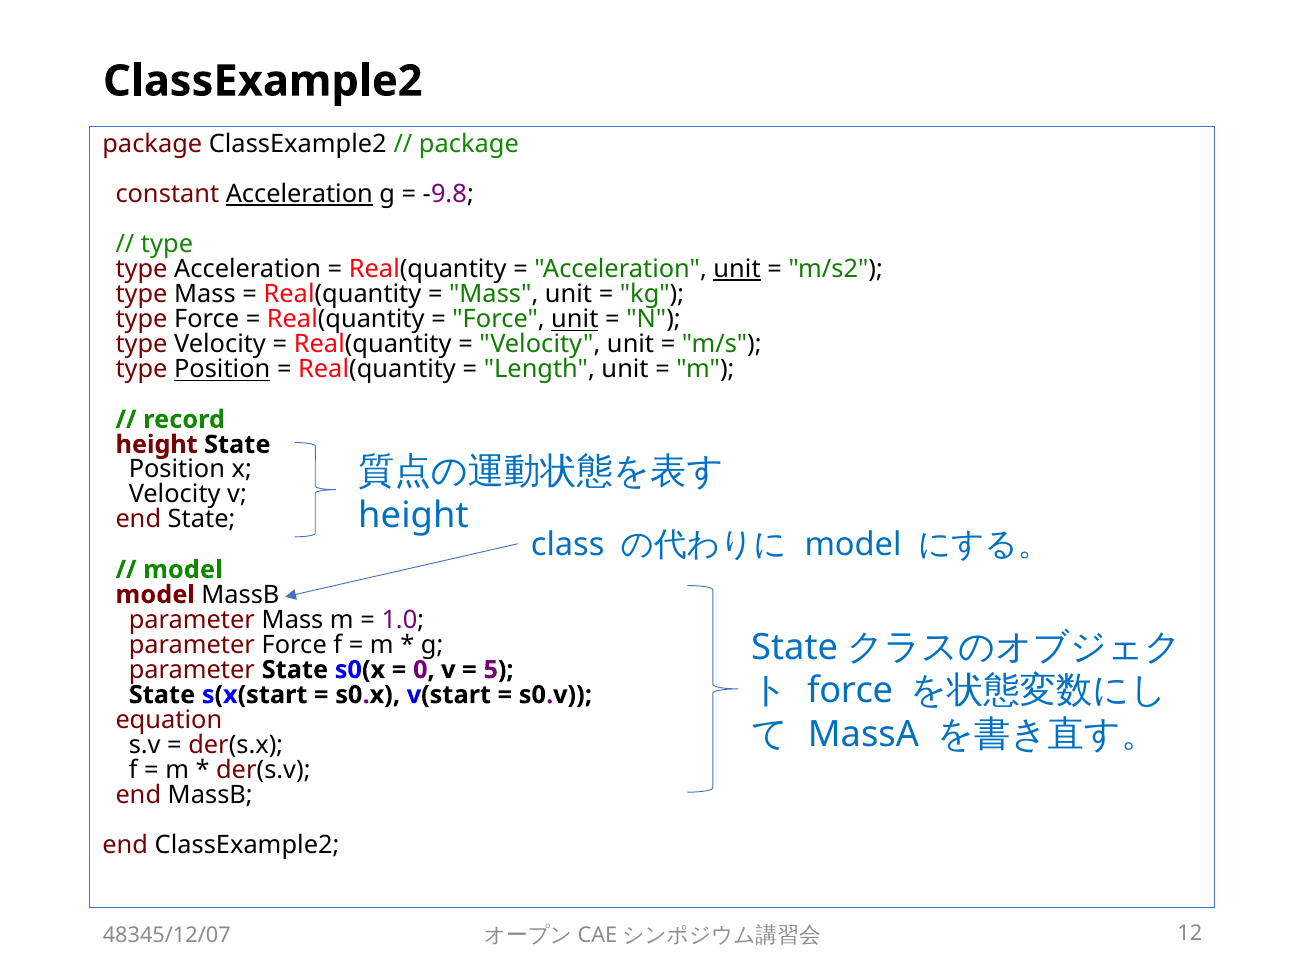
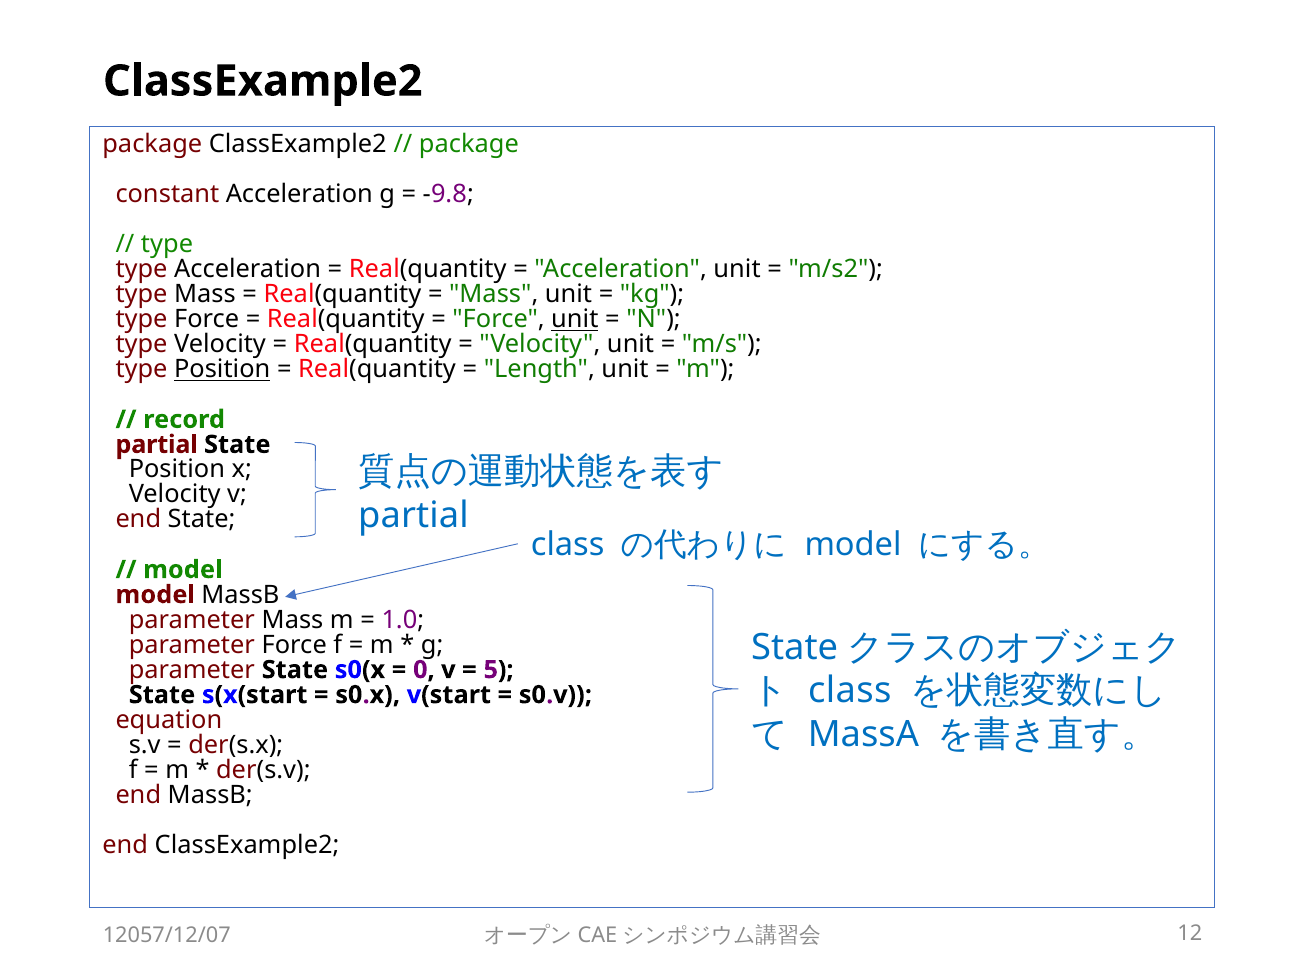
Acceleration at (299, 194) underline: present -> none
unit at (737, 269) underline: present -> none
height at (157, 444): height -> partial
height at (413, 515): height -> partial
force at (850, 690): force -> class
48345/12/07: 48345/12/07 -> 12057/12/07
